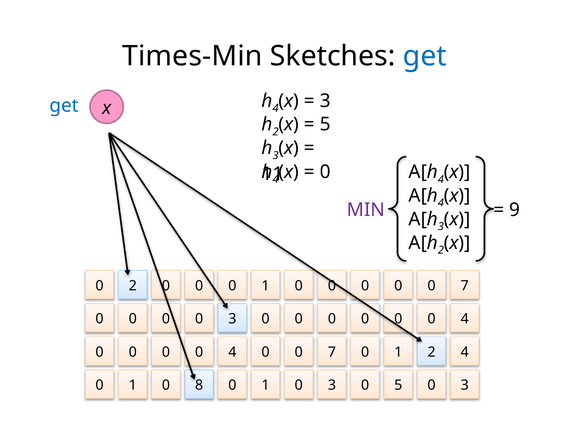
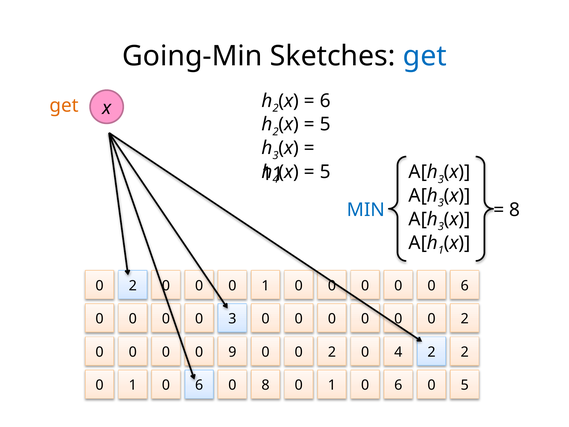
Times-Min: Times-Min -> Going-Min
get at (64, 106) colour: blue -> orange
4 at (276, 108): 4 -> 2
3 at (325, 101): 3 -> 6
0 at (325, 172): 0 -> 5
4 at (441, 179): 4 -> 3
4 at (441, 203): 4 -> 3
MIN colour: purple -> blue
9 at (515, 210): 9 -> 8
2 at (441, 250): 2 -> 1
7 at (465, 285): 7 -> 6
4 at (465, 319): 4 -> 2
4 at (232, 352): 4 -> 9
7 at (332, 352): 7 -> 2
1 at (398, 352): 1 -> 4
2 4: 4 -> 2
8 at (199, 385): 8 -> 6
1 at (266, 385): 1 -> 8
3 at (332, 385): 3 -> 1
5 at (398, 385): 5 -> 6
3 at (465, 385): 3 -> 5
